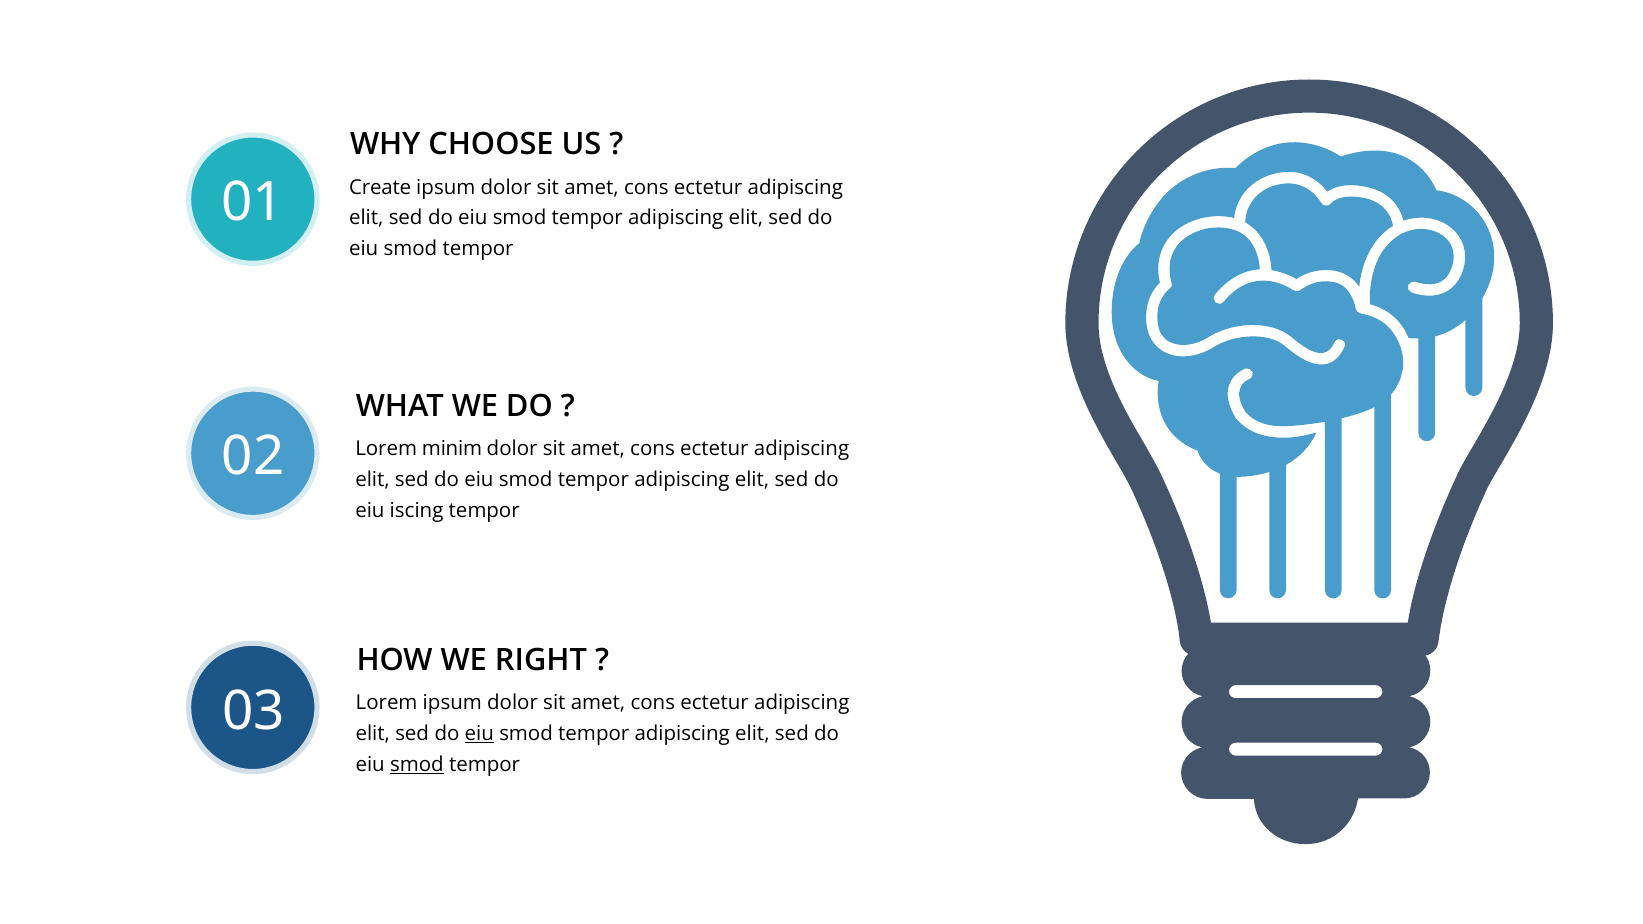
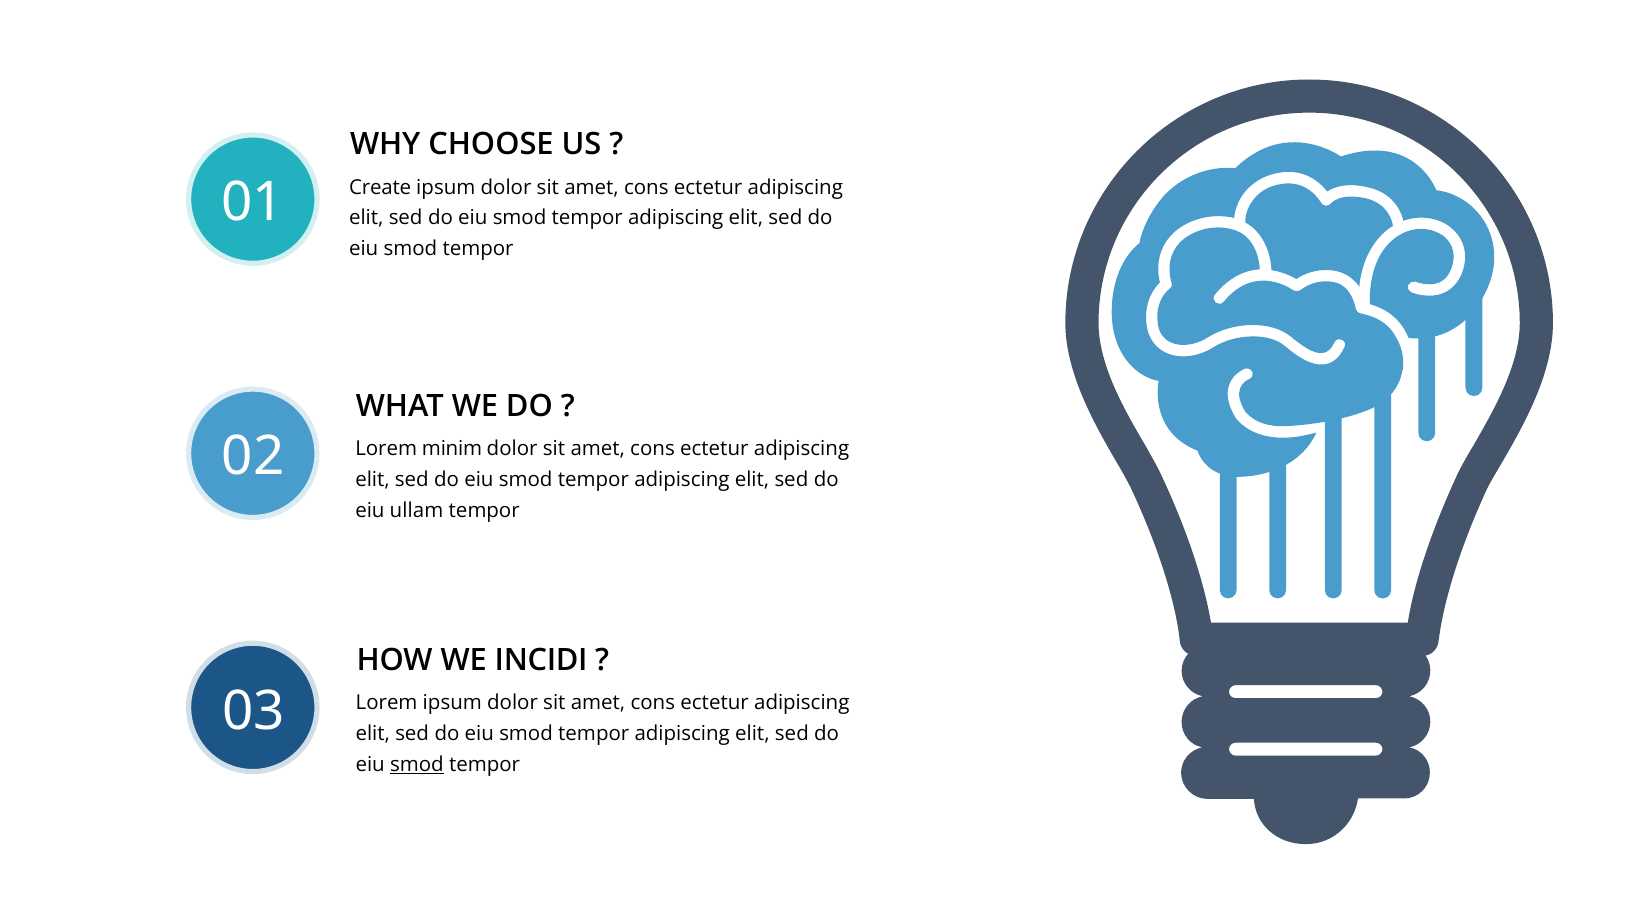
iscing: iscing -> ullam
RIGHT: RIGHT -> INCIDI
eiu at (479, 734) underline: present -> none
